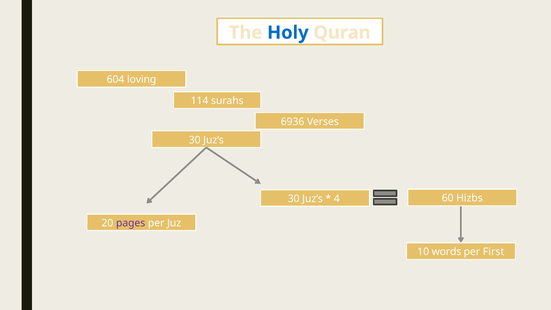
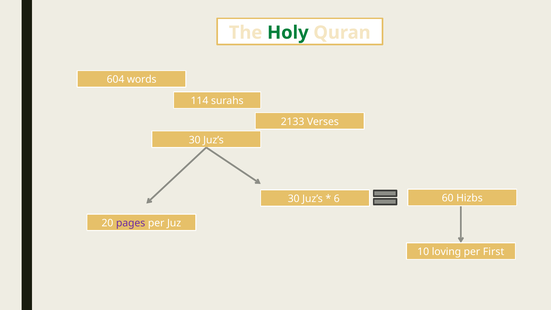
Holy colour: blue -> green
loving: loving -> words
6936: 6936 -> 2133
4: 4 -> 6
words: words -> loving
